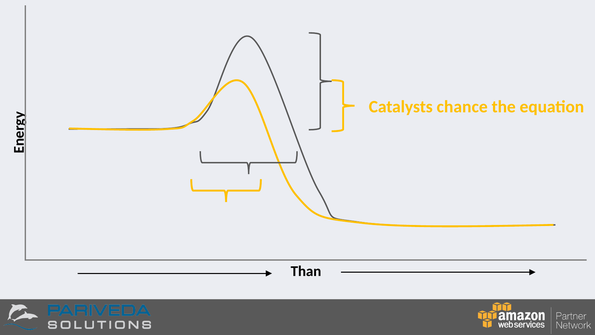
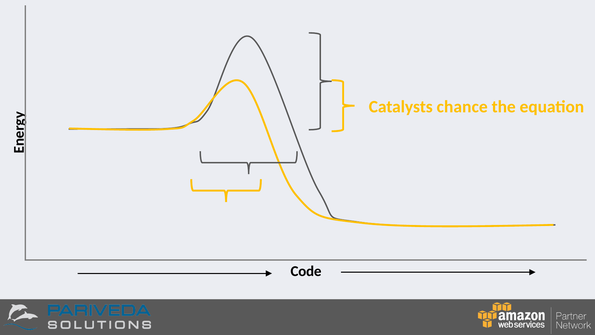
Than: Than -> Code
